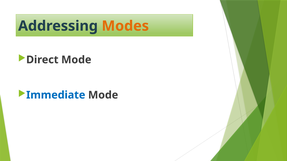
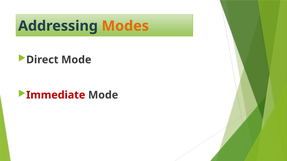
Immediate colour: blue -> red
